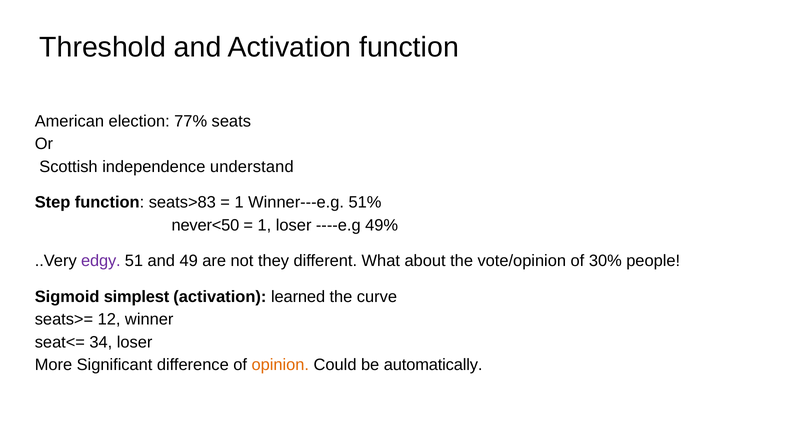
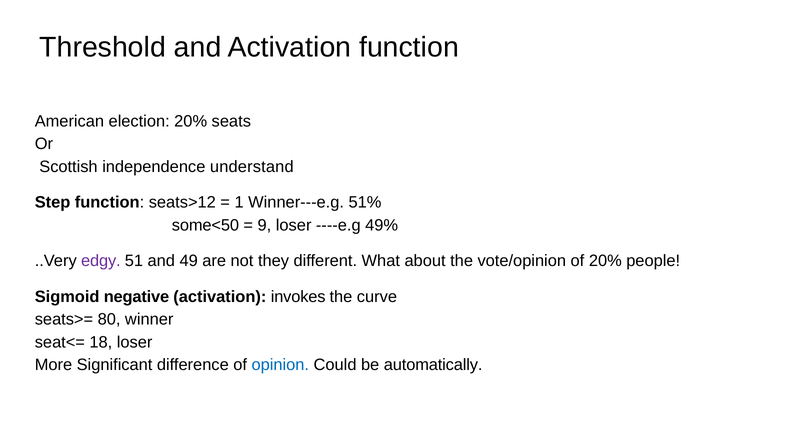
election 77%: 77% -> 20%
seats>83: seats>83 -> seats>12
never<50: never<50 -> some<50
1 at (264, 225): 1 -> 9
of 30%: 30% -> 20%
simplest: simplest -> negative
learned: learned -> invokes
12: 12 -> 80
34: 34 -> 18
opinion colour: orange -> blue
